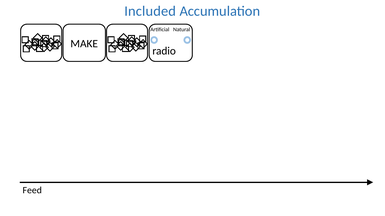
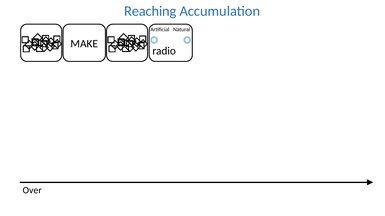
Included: Included -> Reaching
Feed: Feed -> Over
